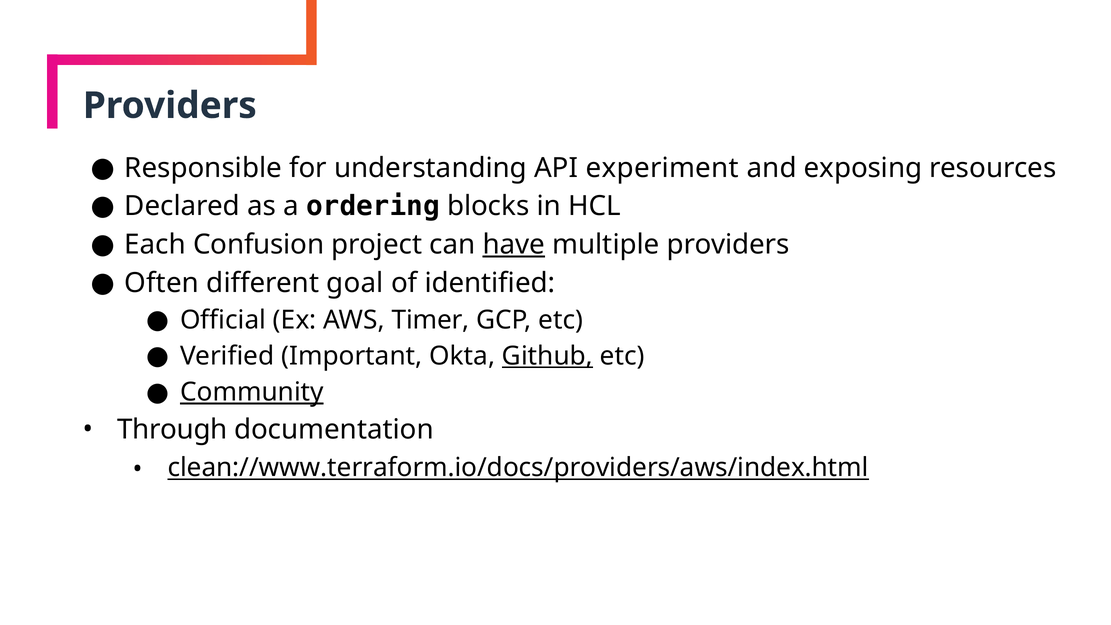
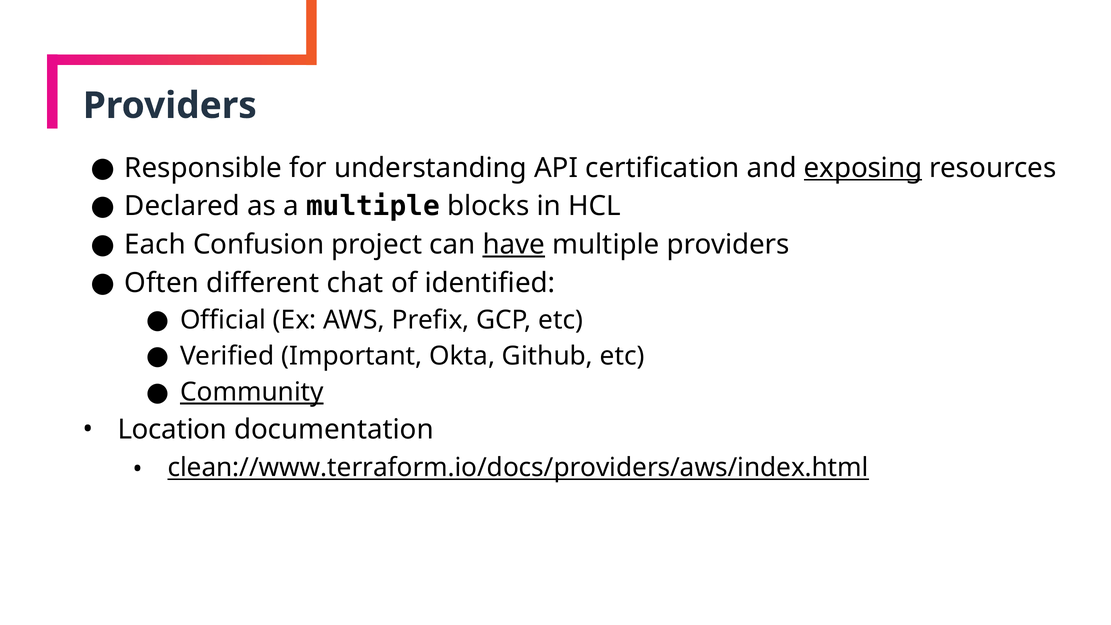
experiment: experiment -> certification
exposing underline: none -> present
a ordering: ordering -> multiple
goal: goal -> chat
Timer: Timer -> Prefix
Github underline: present -> none
Through: Through -> Location
